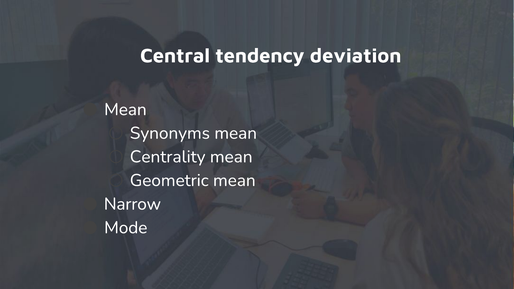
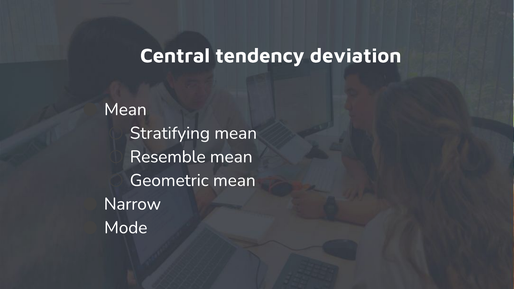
Synonyms: Synonyms -> Stratifying
Centrality: Centrality -> Resemble
